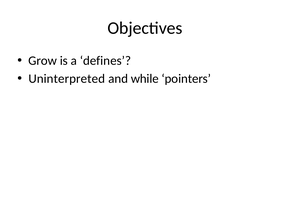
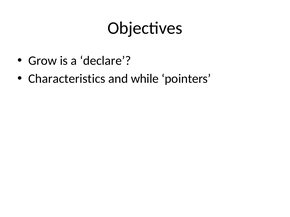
defines: defines -> declare
Uninterpreted: Uninterpreted -> Characteristics
